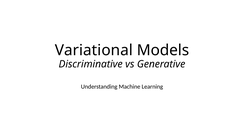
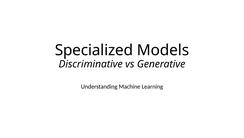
Variational: Variational -> Specialized
